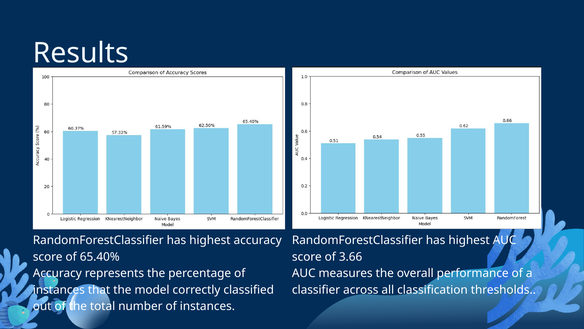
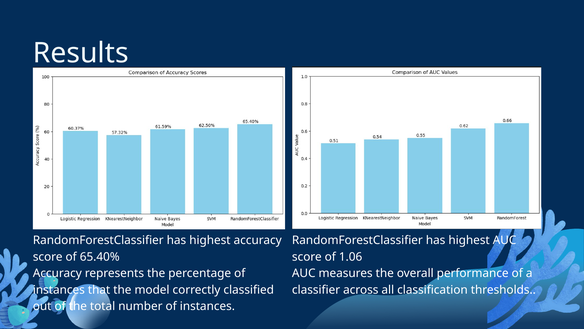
3.66: 3.66 -> 1.06
